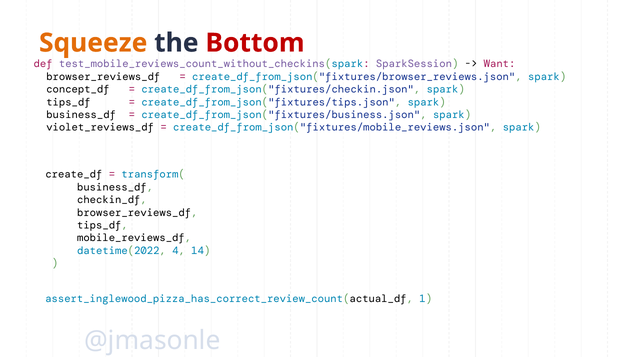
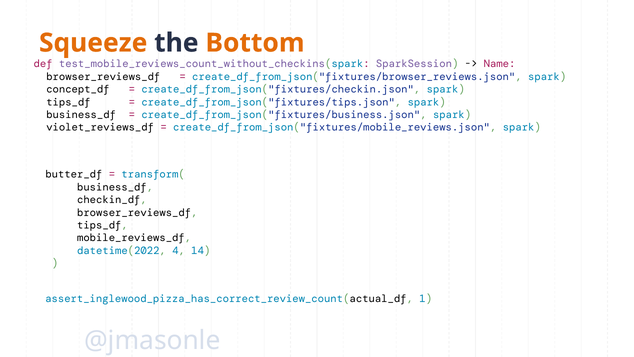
Bottom colour: red -> orange
Want: Want -> Name
create_df: create_df -> butter_df
